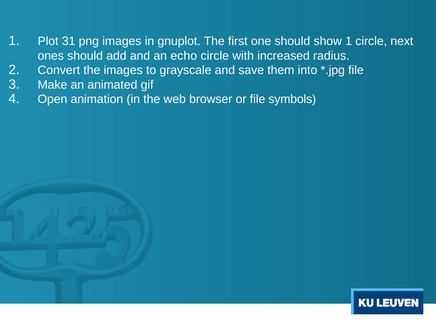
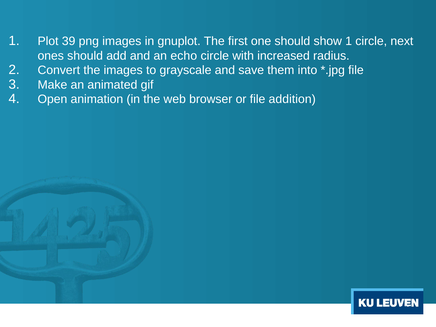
31: 31 -> 39
symbols: symbols -> addition
